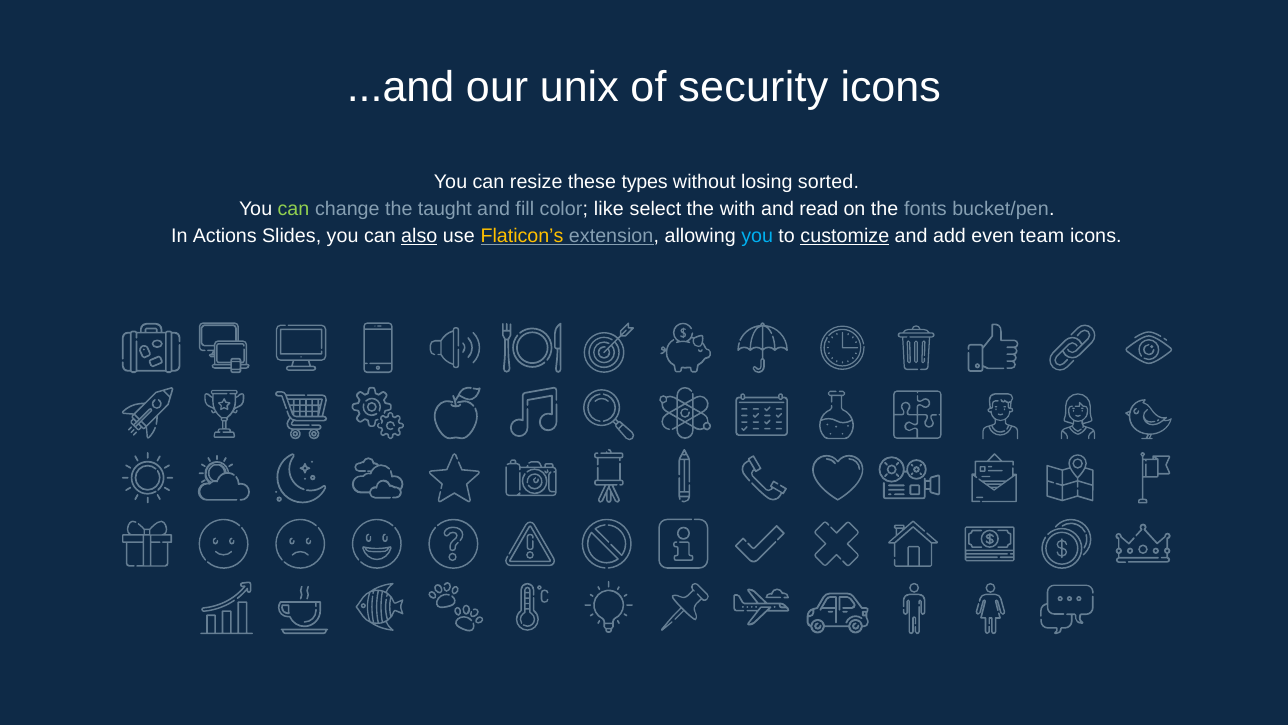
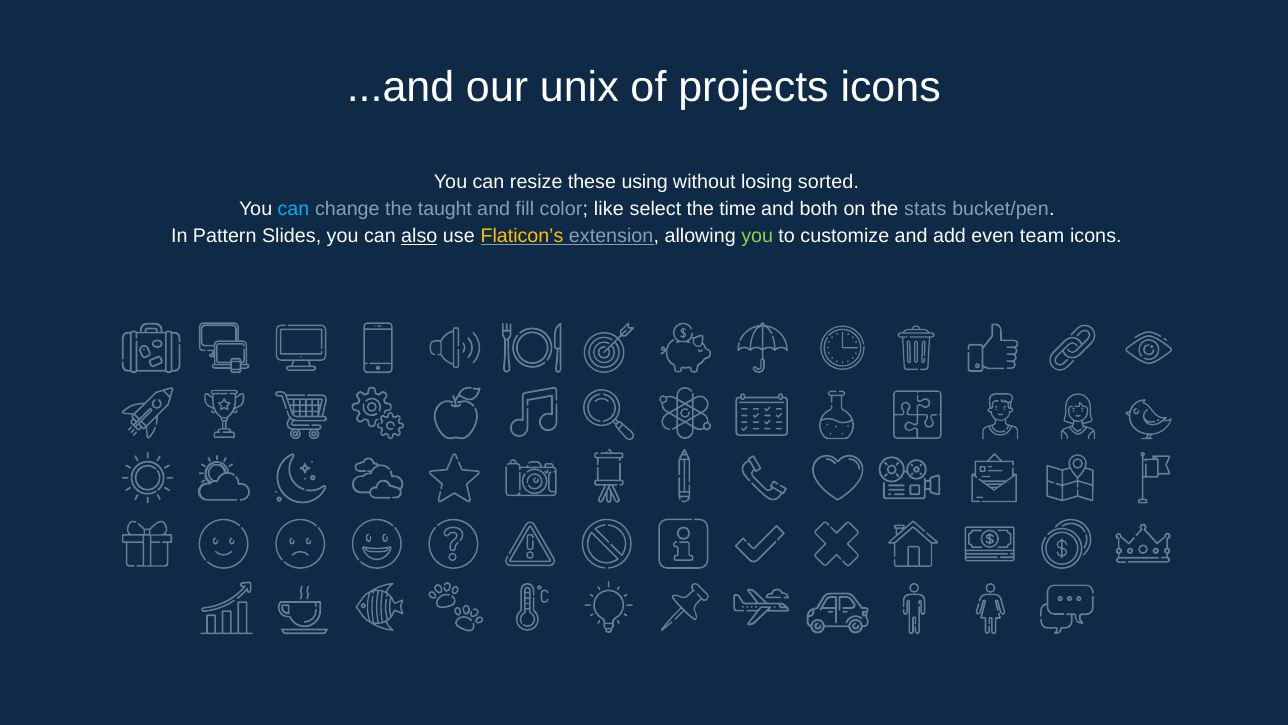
security: security -> projects
types: types -> using
can at (294, 209) colour: light green -> light blue
with: with -> time
read: read -> both
fonts: fonts -> stats
Actions: Actions -> Pattern
you at (757, 236) colour: light blue -> light green
customize underline: present -> none
